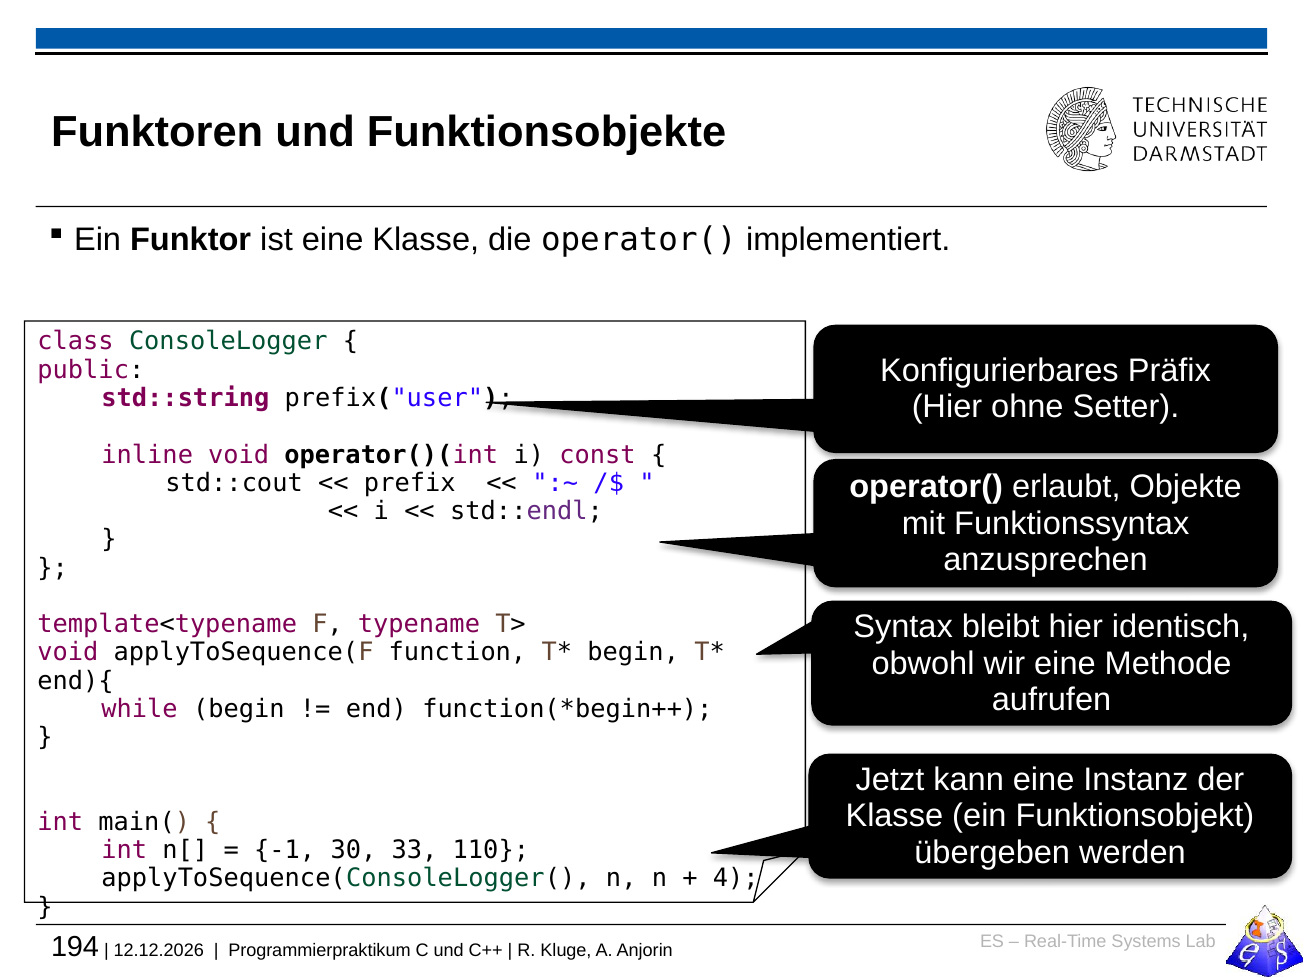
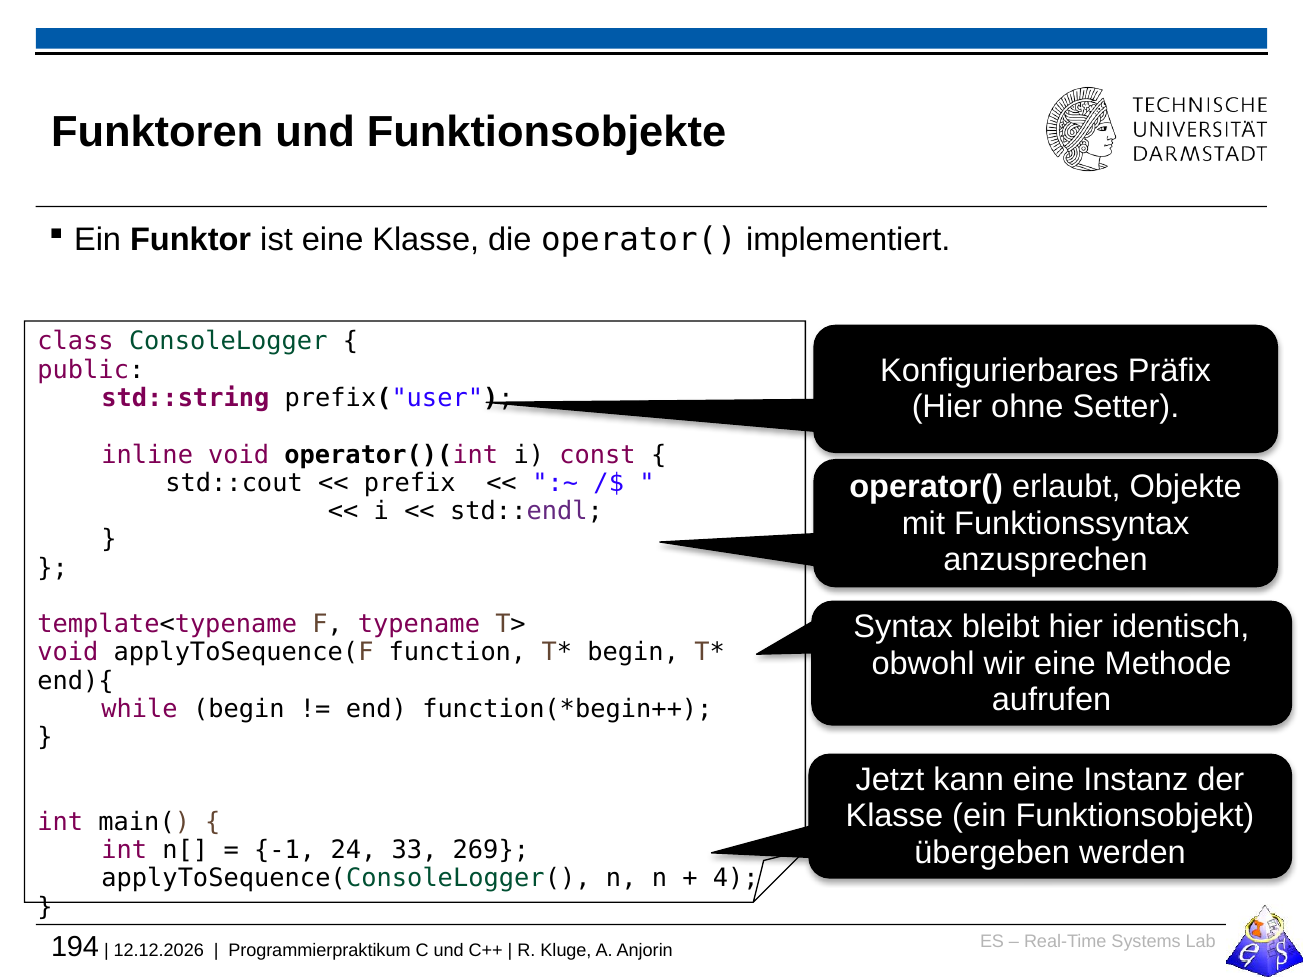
30: 30 -> 24
110: 110 -> 269
